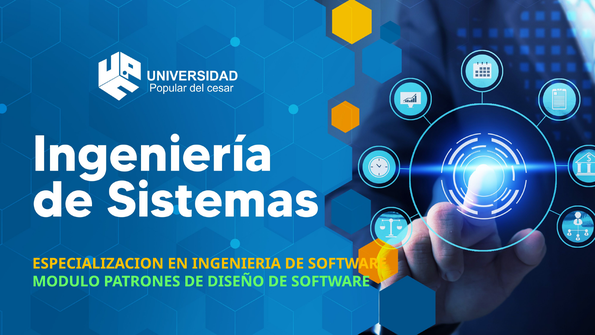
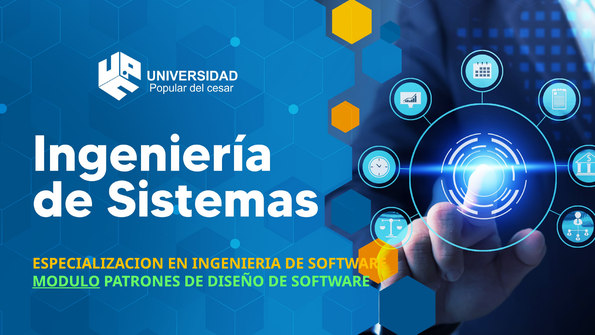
MODULO underline: none -> present
